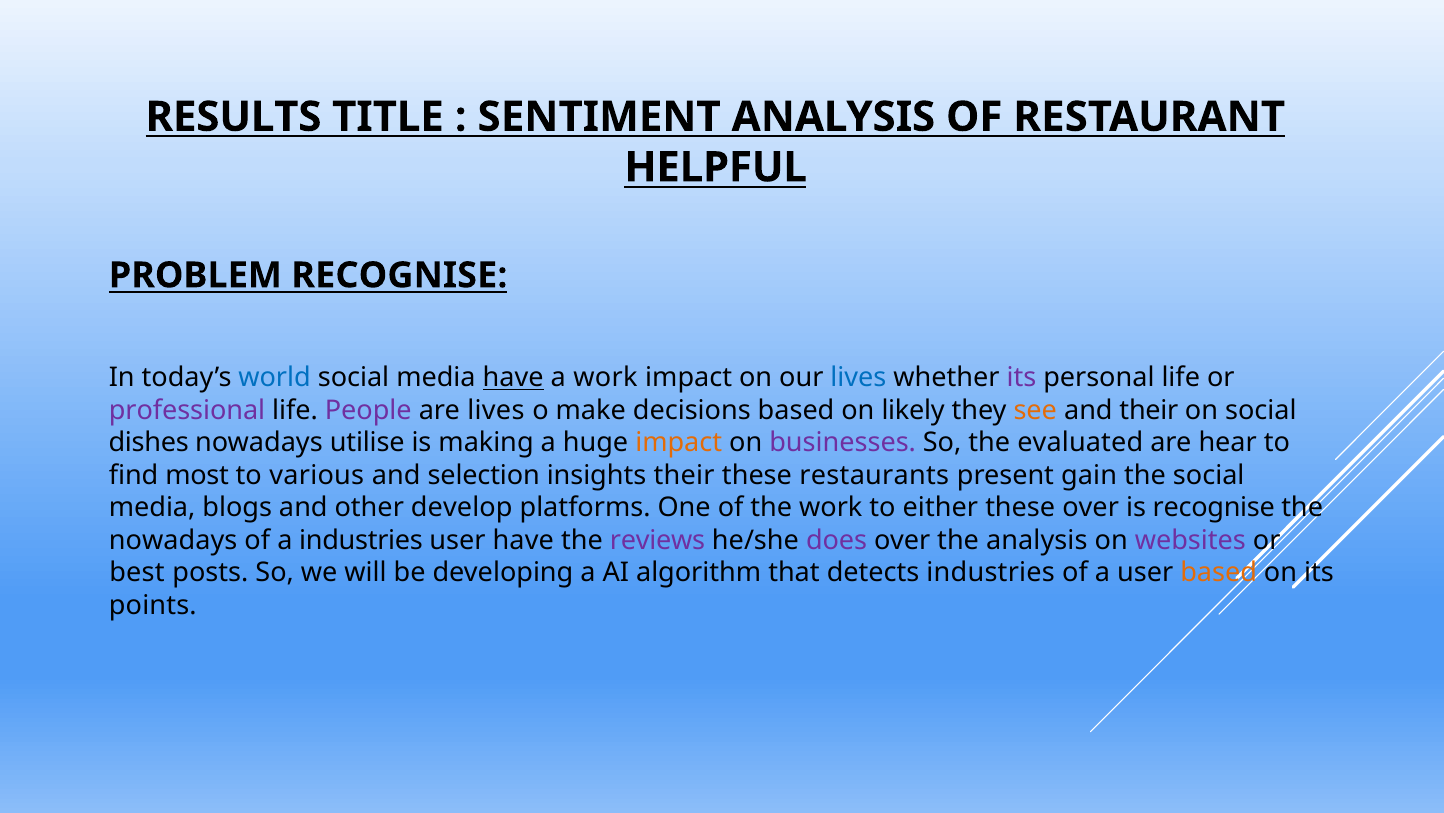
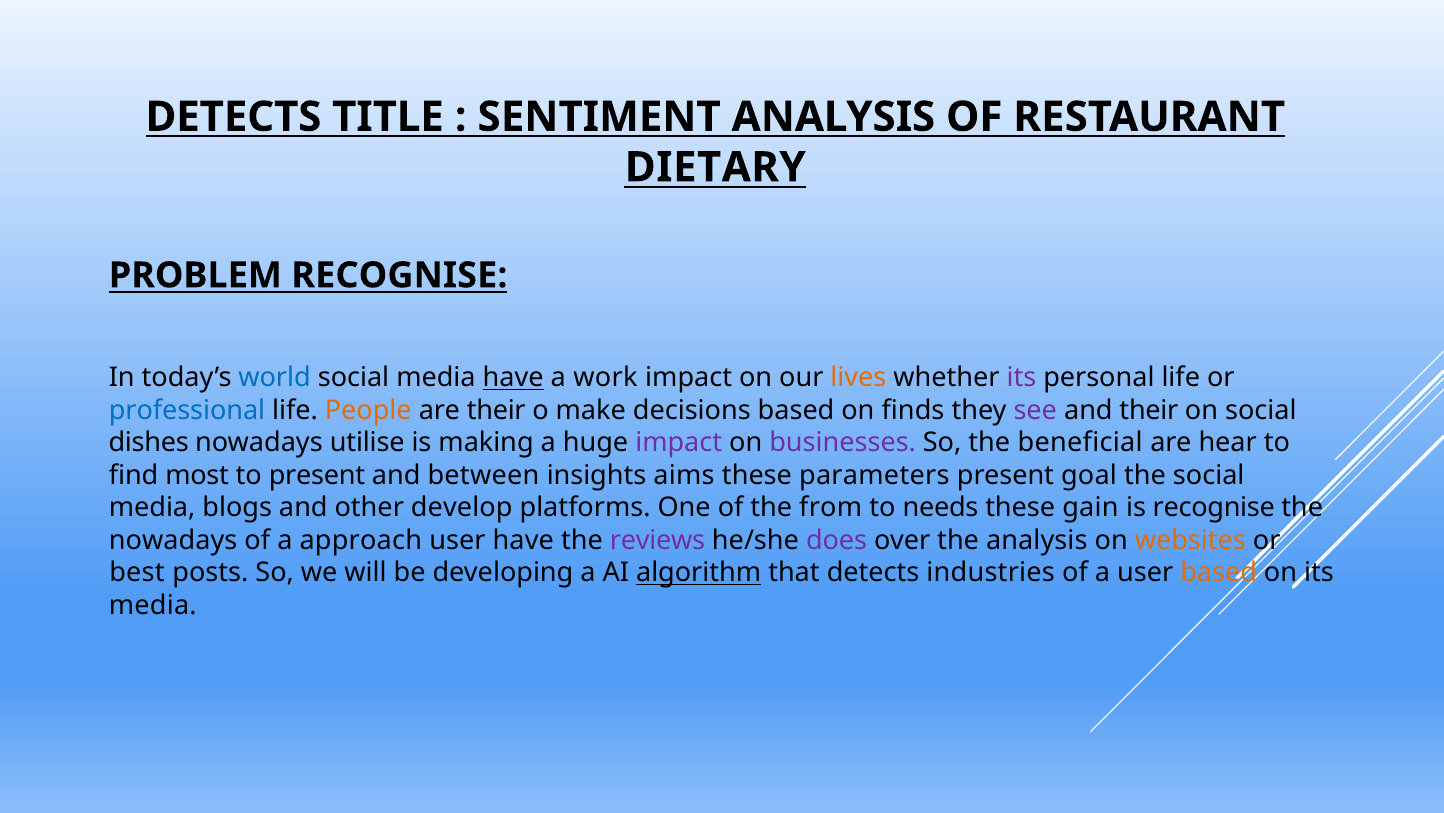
RESULTS at (234, 117): RESULTS -> DETECTS
HELPFUL: HELPFUL -> DIETARY
lives at (858, 377) colour: blue -> orange
professional colour: purple -> blue
People colour: purple -> orange
are lives: lives -> their
likely: likely -> finds
see colour: orange -> purple
impact at (679, 442) colour: orange -> purple
evaluated: evaluated -> beneficial
to various: various -> present
selection: selection -> between
insights their: their -> aims
restaurants: restaurants -> parameters
gain: gain -> goal
the work: work -> from
either: either -> needs
these over: over -> gain
a industries: industries -> approach
websites colour: purple -> orange
algorithm underline: none -> present
points at (153, 605): points -> media
